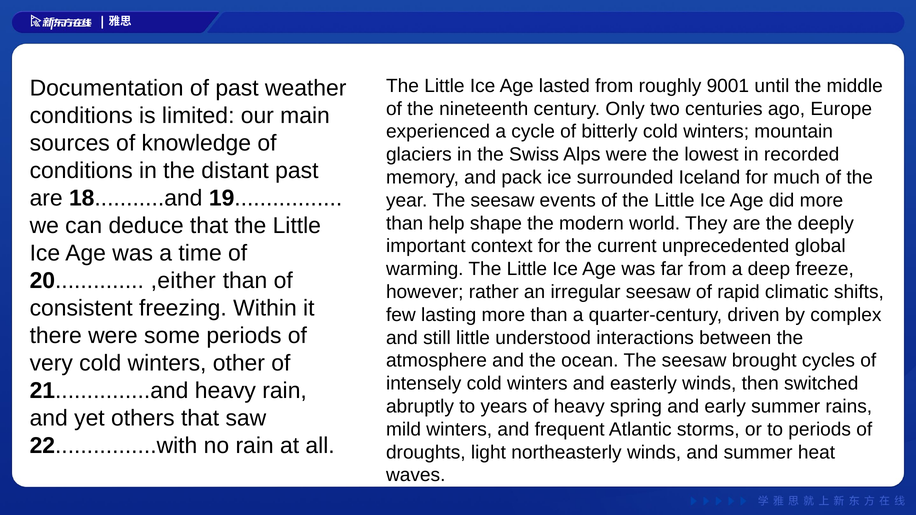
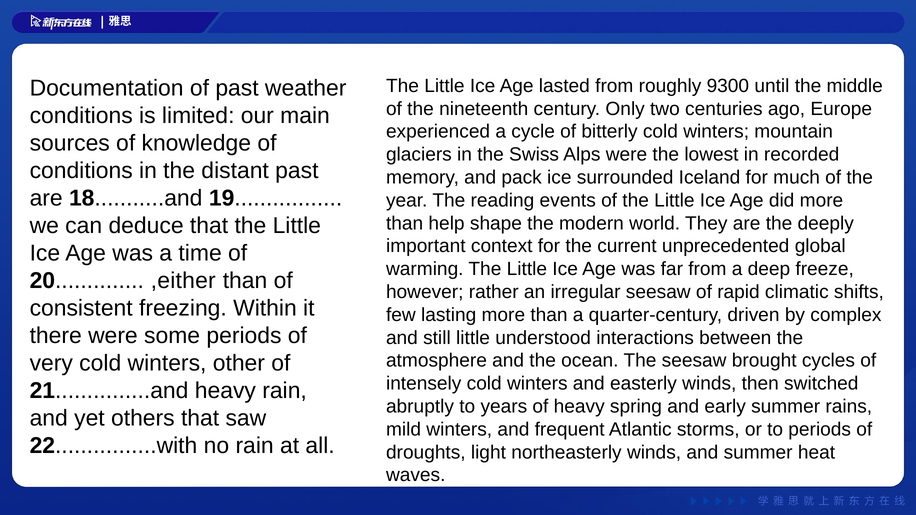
9001: 9001 -> 9300
year The seesaw: seesaw -> reading
